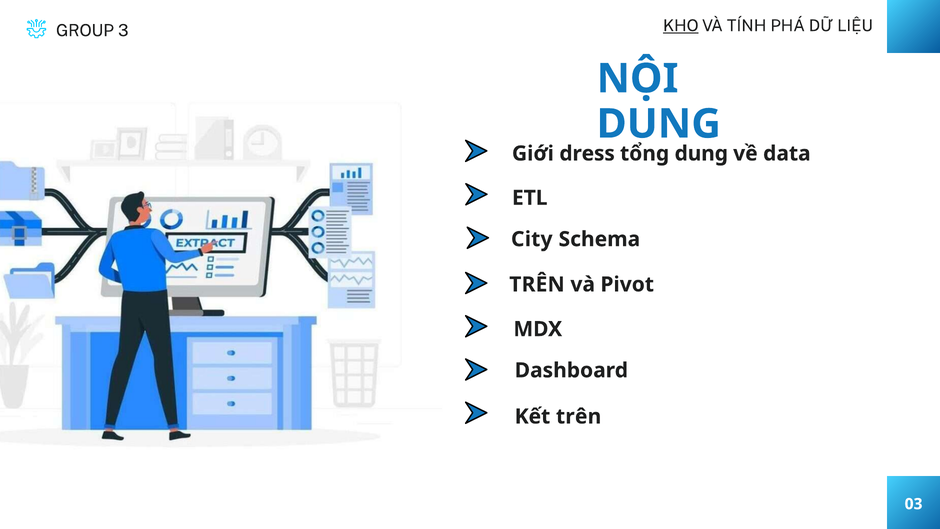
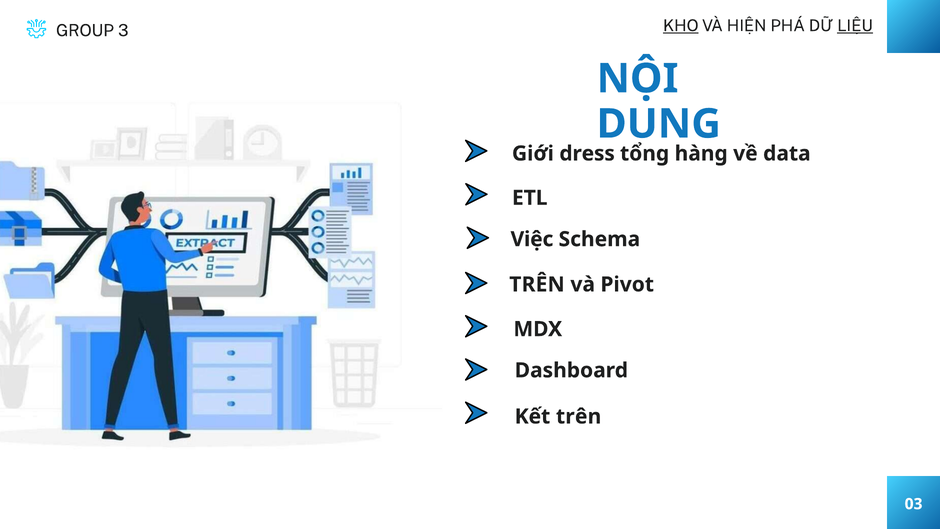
TÍNH: TÍNH -> HIỆN
LIỆU underline: none -> present
dung at (701, 153): dung -> hàng
City: City -> Việc
